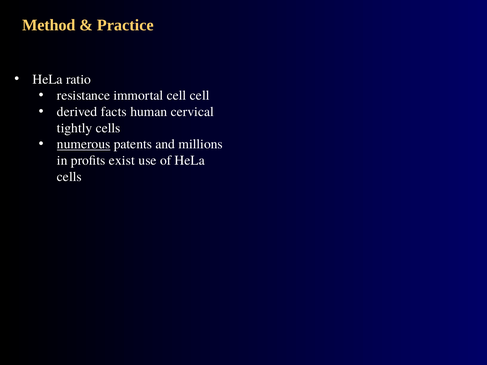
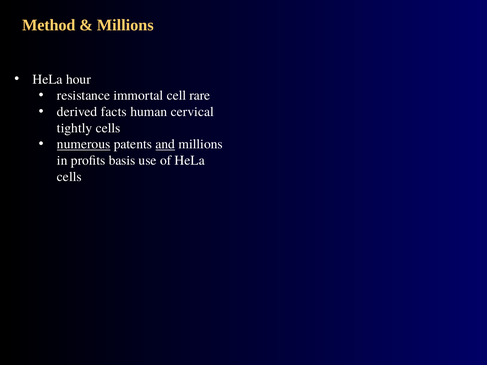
Practice at (125, 25): Practice -> Millions
ratio: ratio -> hour
cell cell: cell -> rare
and underline: none -> present
exist: exist -> basis
